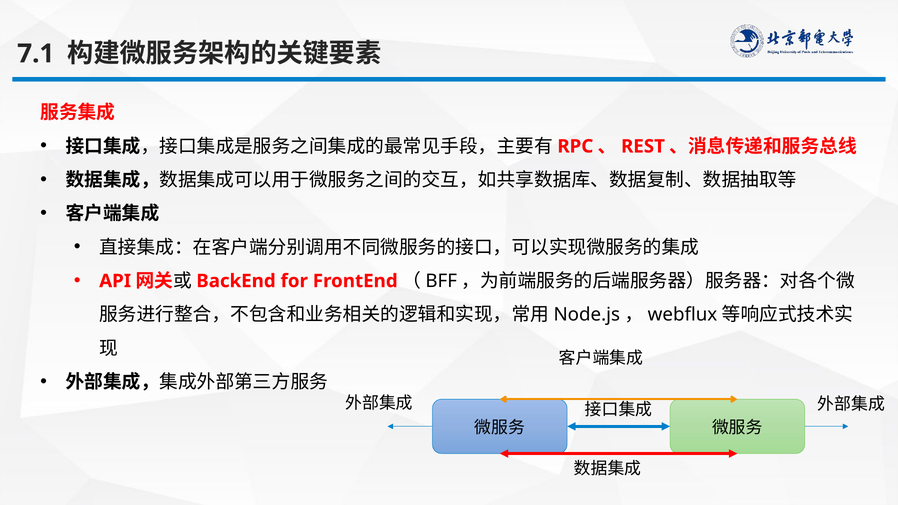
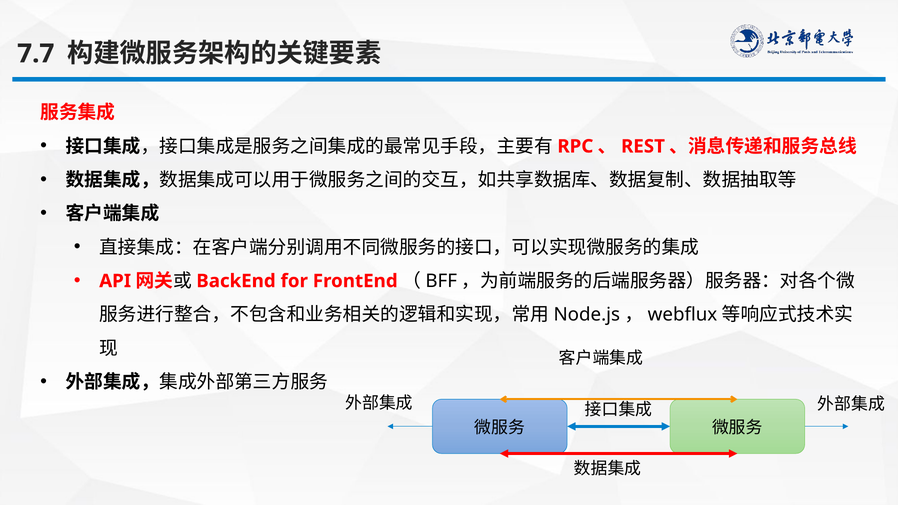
7.1: 7.1 -> 7.7
